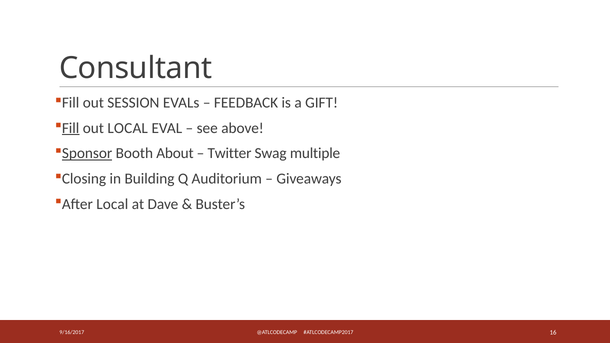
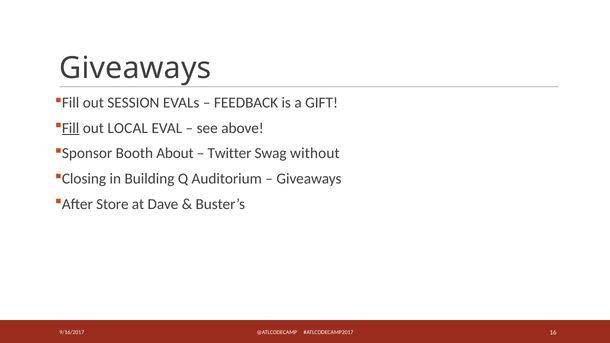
Consultant at (136, 68): Consultant -> Giveaways
Sponsor underline: present -> none
multiple: multiple -> without
After Local: Local -> Store
